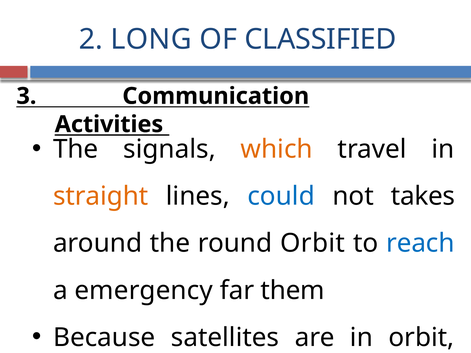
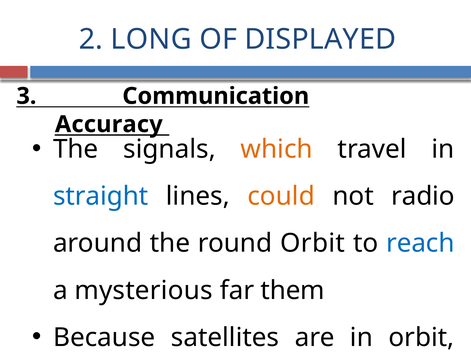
CLASSIFIED: CLASSIFIED -> DISPLAYED
Activities: Activities -> Accuracy
straight colour: orange -> blue
could colour: blue -> orange
takes: takes -> radio
emergency: emergency -> mysterious
